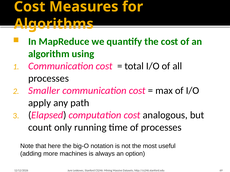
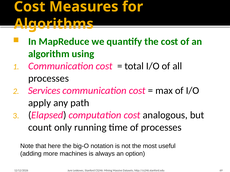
Smaller: Smaller -> Services
